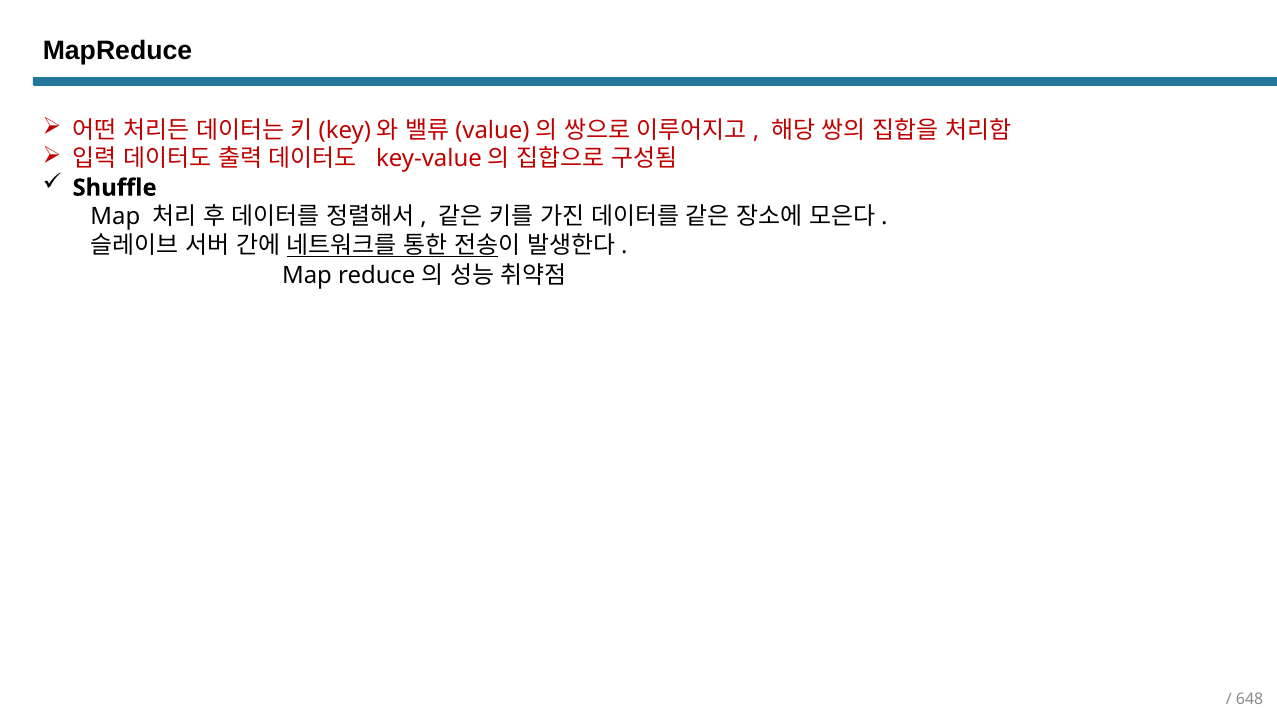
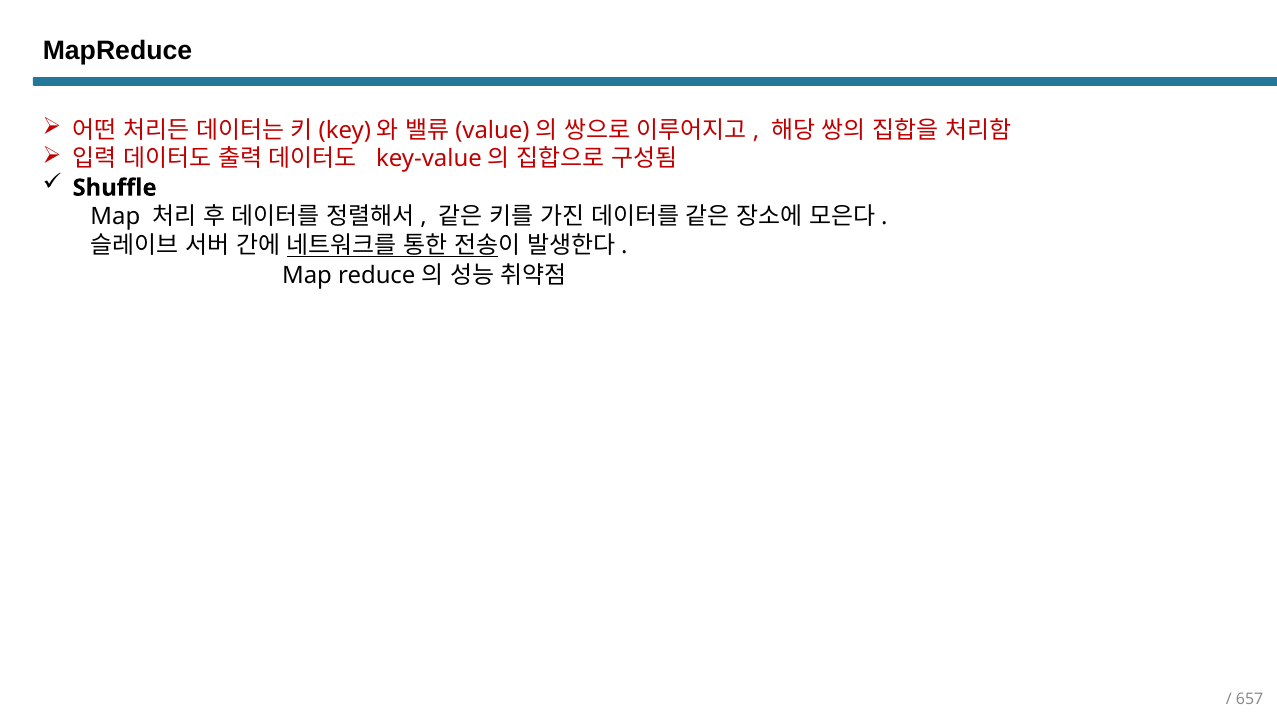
648: 648 -> 657
